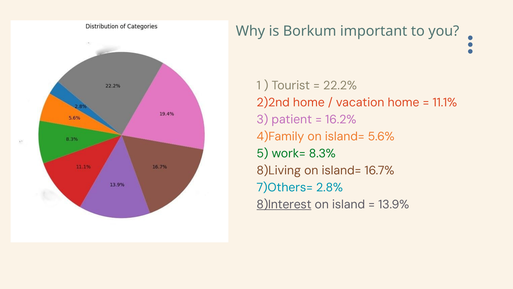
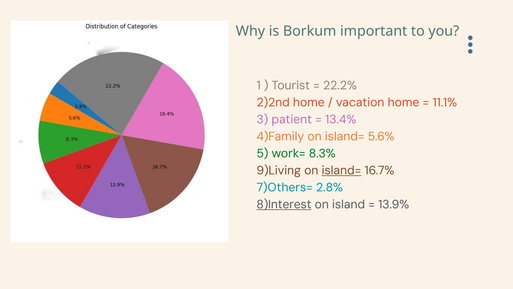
16.2%: 16.2% -> 13.4%
8)Living: 8)Living -> 9)Living
island= at (341, 170) underline: none -> present
